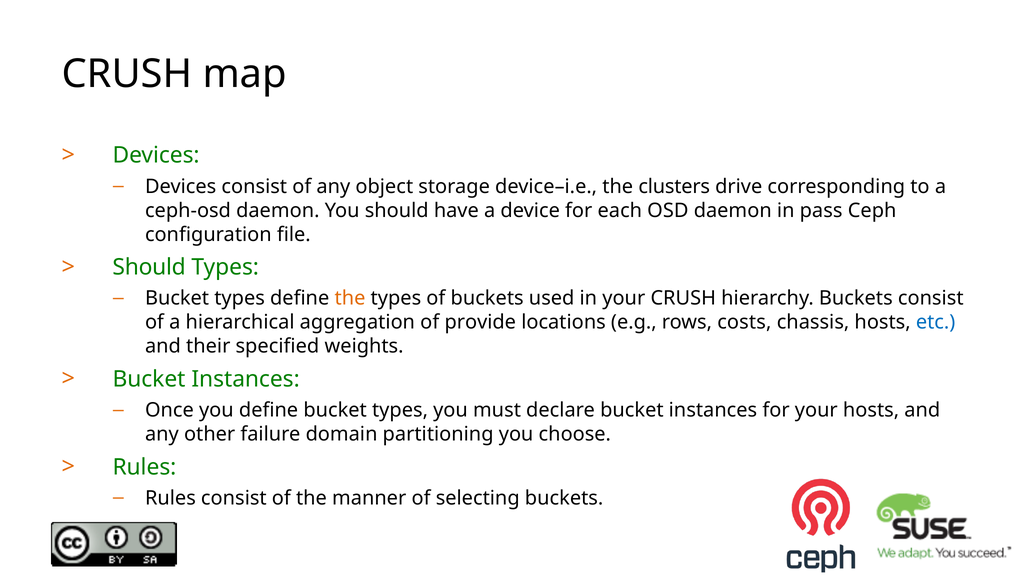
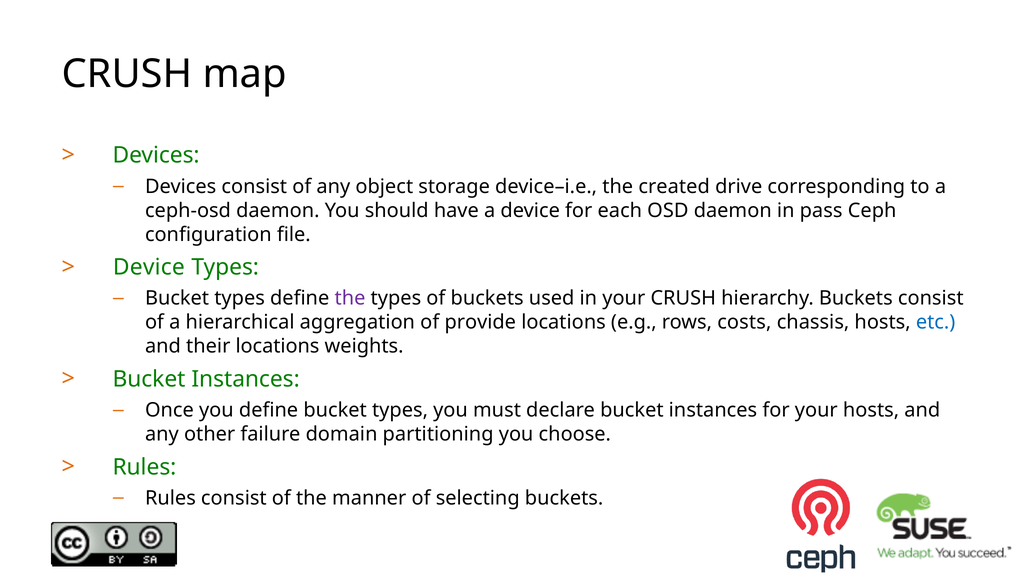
clusters: clusters -> created
Should at (149, 267): Should -> Device
the at (350, 298) colour: orange -> purple
their specified: specified -> locations
